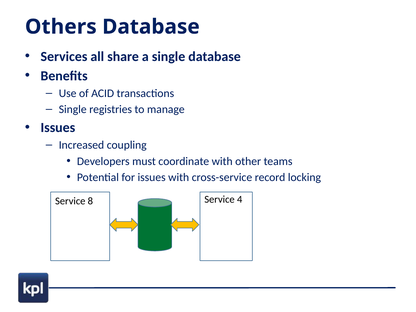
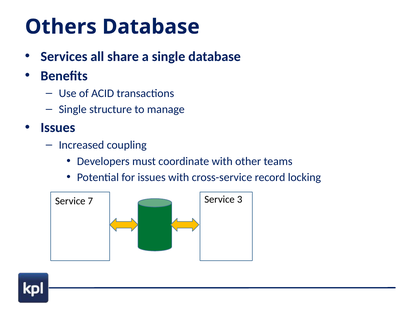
registries: registries -> structure
8: 8 -> 7
4: 4 -> 3
